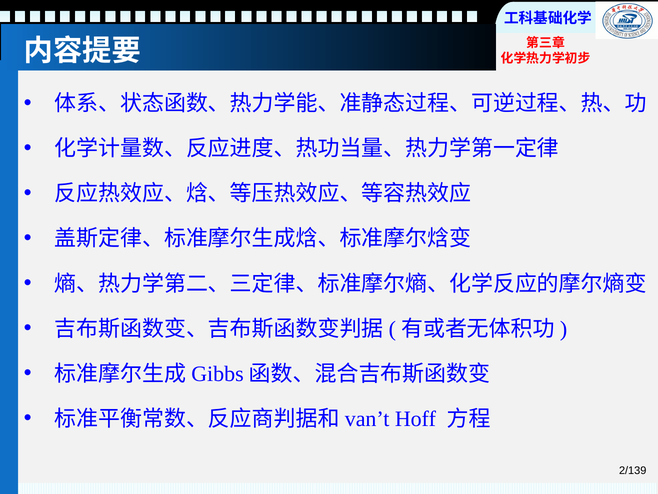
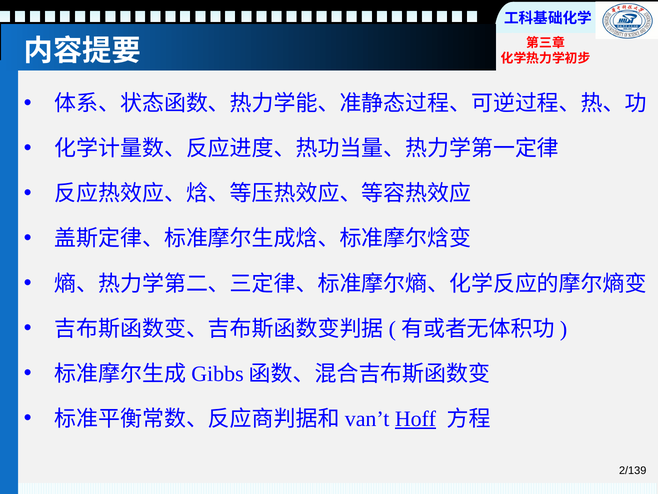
Hoff underline: none -> present
